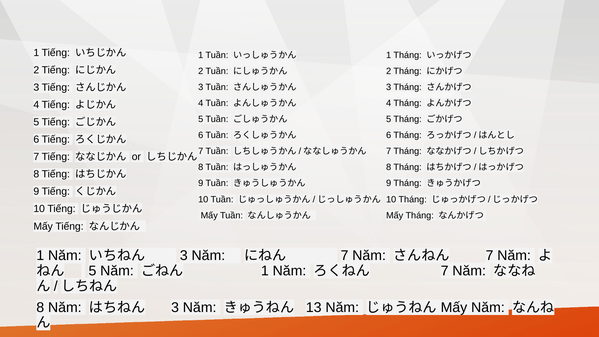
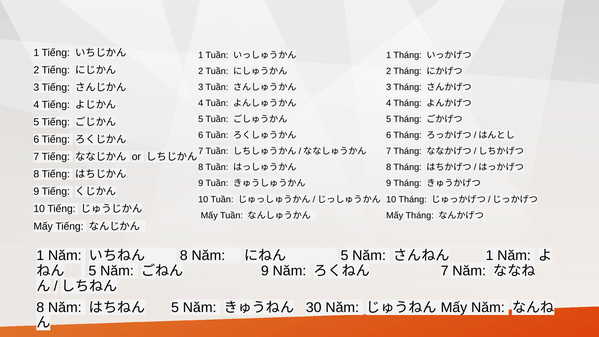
3 at (184, 256): 3 -> 8
7 at (345, 256): 7 -> 5
7 at (489, 256): 7 -> 1
1 at (265, 271): 1 -> 9
3 at (175, 307): 3 -> 5
13: 13 -> 30
